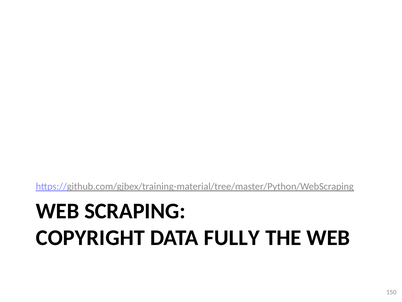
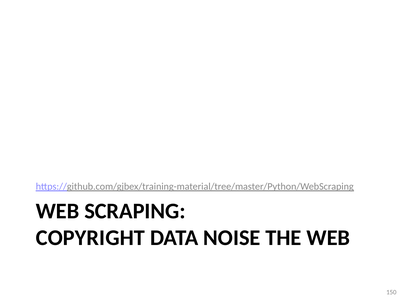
FULLY: FULLY -> NOISE
